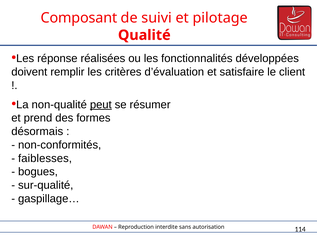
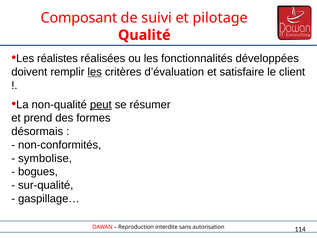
réponse: réponse -> réalistes
les at (95, 72) underline: none -> present
faiblesses: faiblesses -> symbolise
